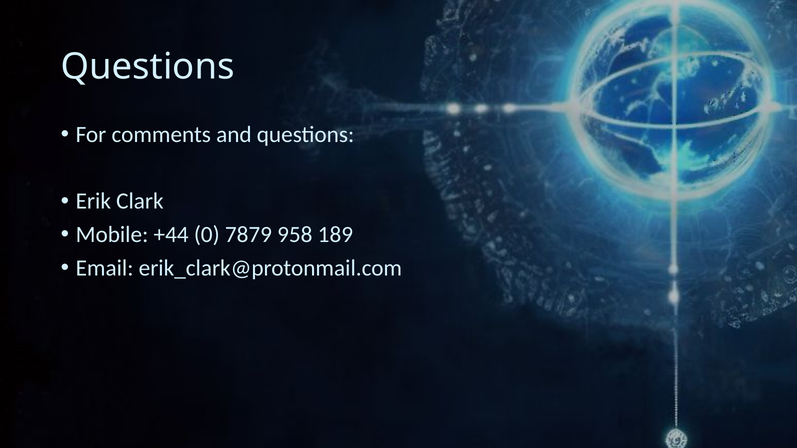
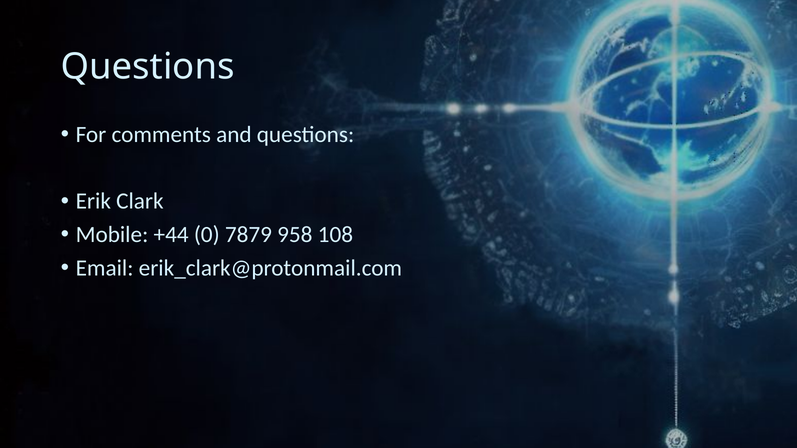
189: 189 -> 108
